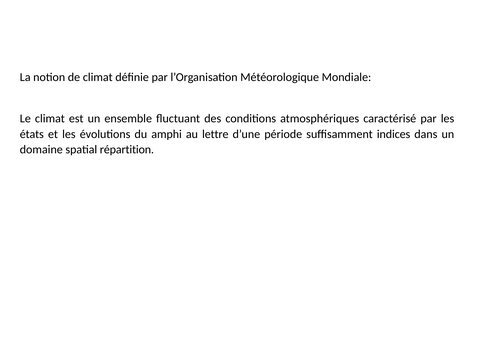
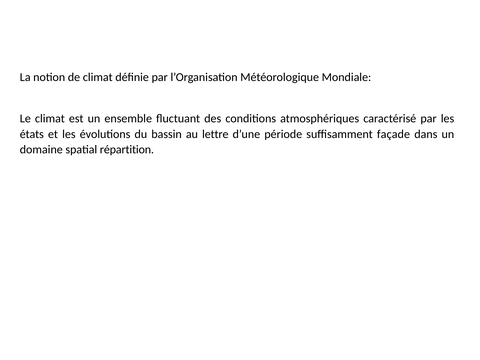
amphi: amphi -> bassin
indices: indices -> façade
